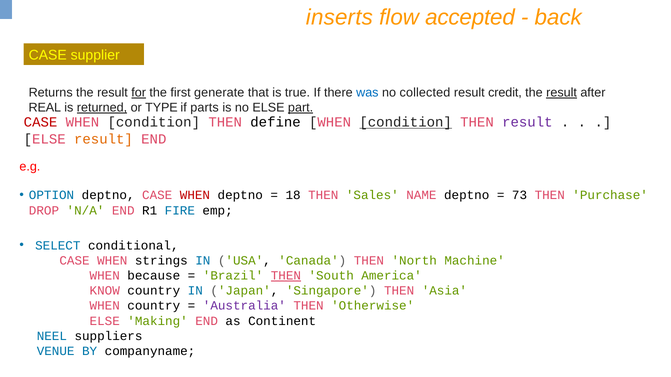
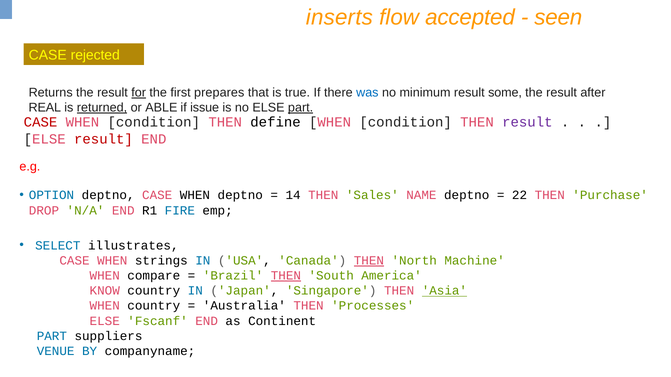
back: back -> seen
supplier: supplier -> rejected
generate: generate -> prepares
collected: collected -> minimum
credit: credit -> some
result at (562, 93) underline: present -> none
TYPE: TYPE -> ABLE
parts: parts -> issue
condition at (406, 122) underline: present -> none
result at (103, 139) colour: orange -> red
WHEN at (195, 196) colour: red -> black
18: 18 -> 14
73: 73 -> 22
conditional: conditional -> illustrates
THEN at (369, 261) underline: none -> present
because: because -> compare
Asia underline: none -> present
Australia colour: purple -> black
Otherwise: Otherwise -> Processes
Making: Making -> Fscanf
NEEL at (52, 336): NEEL -> PART
